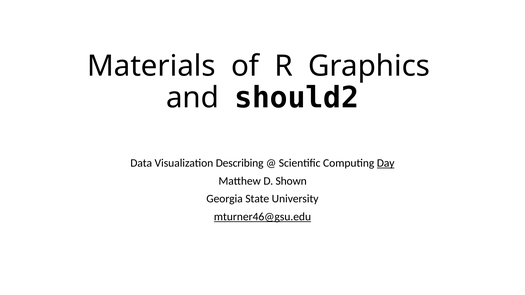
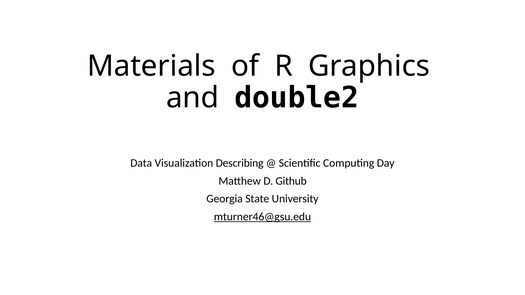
should2: should2 -> double2
Day underline: present -> none
Shown: Shown -> Github
